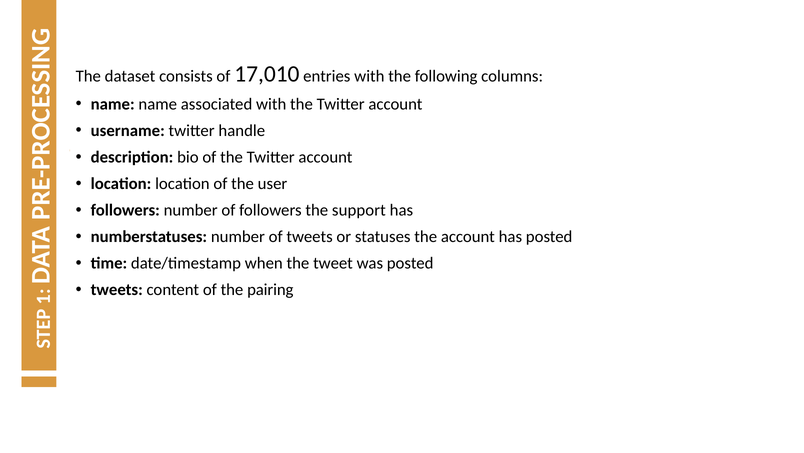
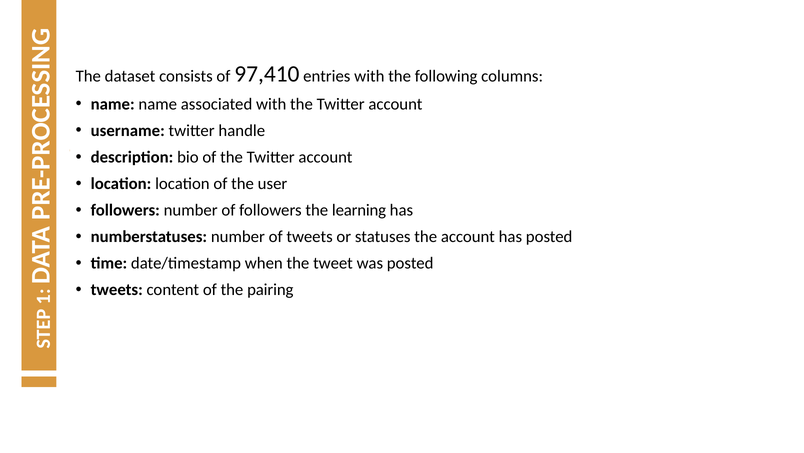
17,010: 17,010 -> 97,410
support: support -> learning
